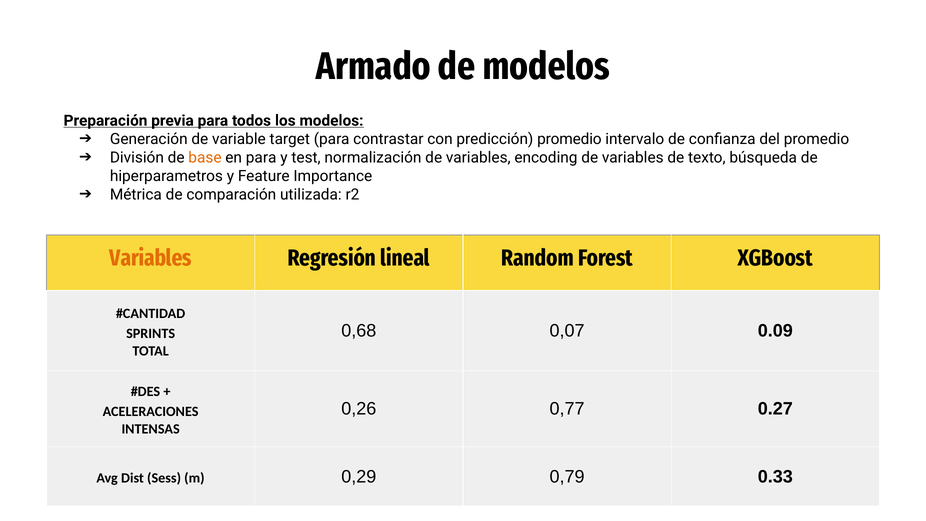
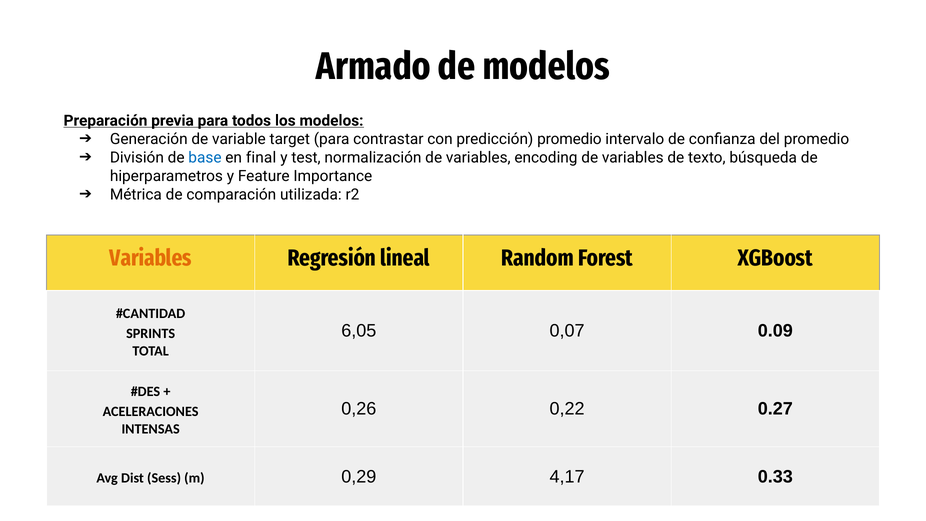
base colour: orange -> blue
en para: para -> final
0,68: 0,68 -> 6,05
0,77: 0,77 -> 0,22
0,79: 0,79 -> 4,17
